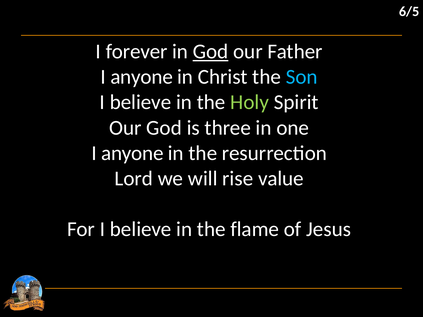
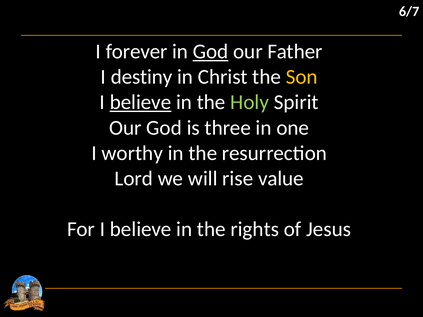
6/5: 6/5 -> 6/7
anyone at (142, 77): anyone -> destiny
Son colour: light blue -> yellow
believe at (141, 102) underline: none -> present
anyone at (132, 153): anyone -> worthy
flame: flame -> rights
